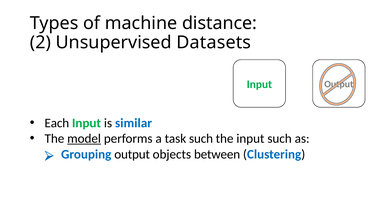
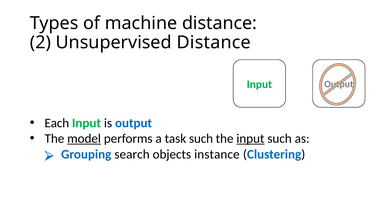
Unsupervised Datasets: Datasets -> Distance
is similar: similar -> output
input at (250, 139) underline: none -> present
Grouping output: output -> search
between: between -> instance
